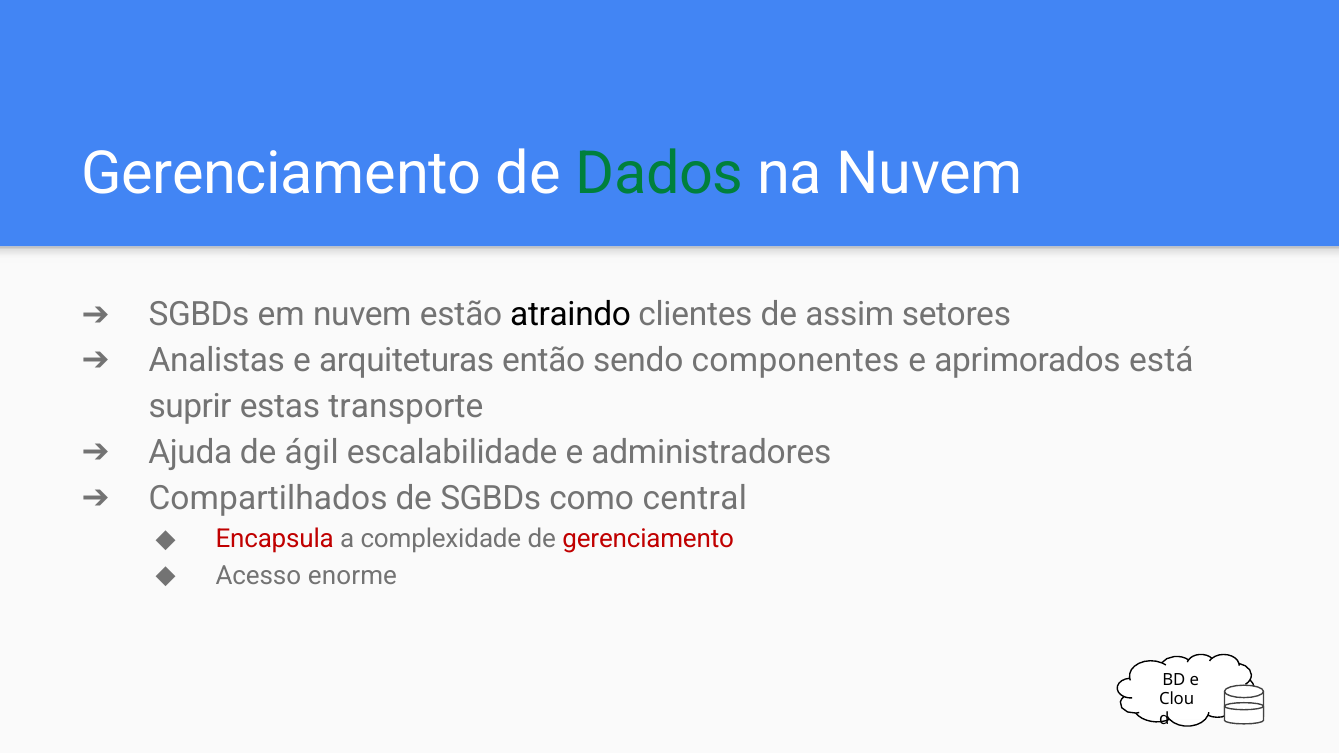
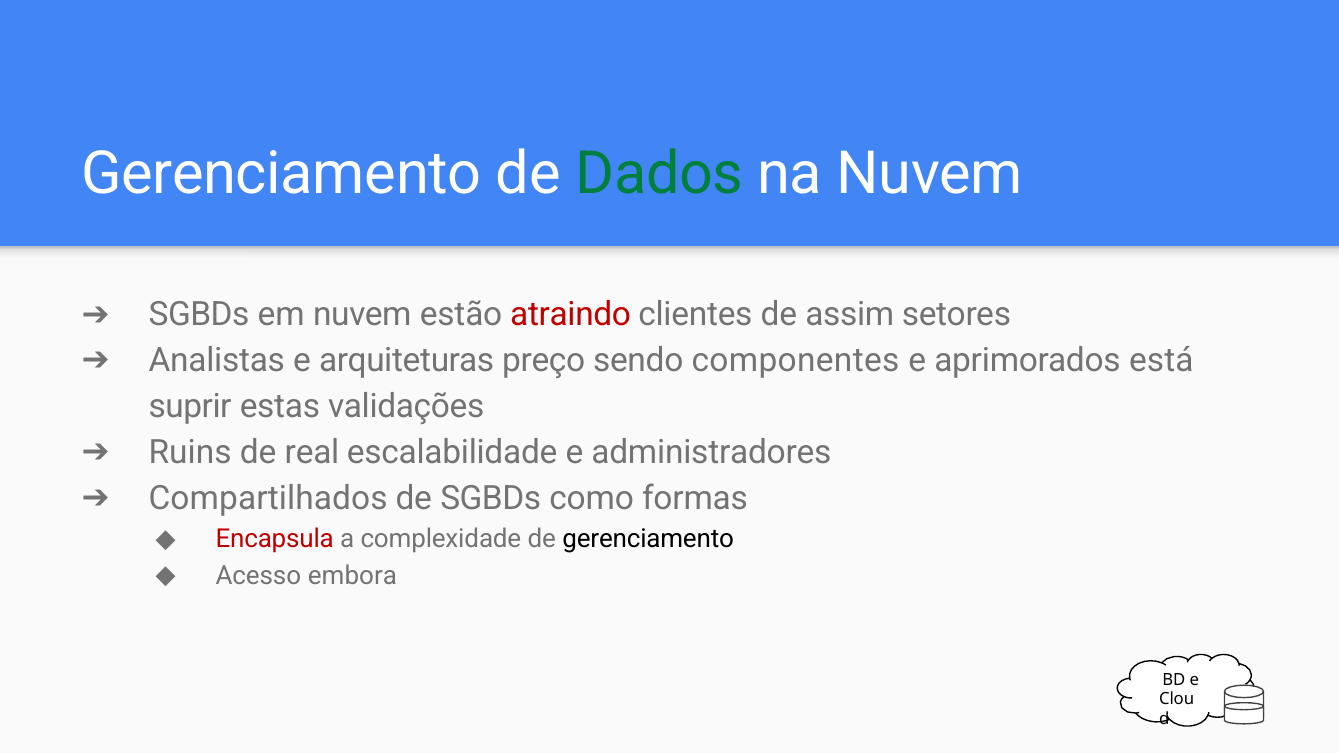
atraindo colour: black -> red
então: então -> preço
transporte: transporte -> validações
Ajuda: Ajuda -> Ruins
ágil: ágil -> real
central: central -> formas
gerenciamento at (648, 540) colour: red -> black
enorme: enorme -> embora
